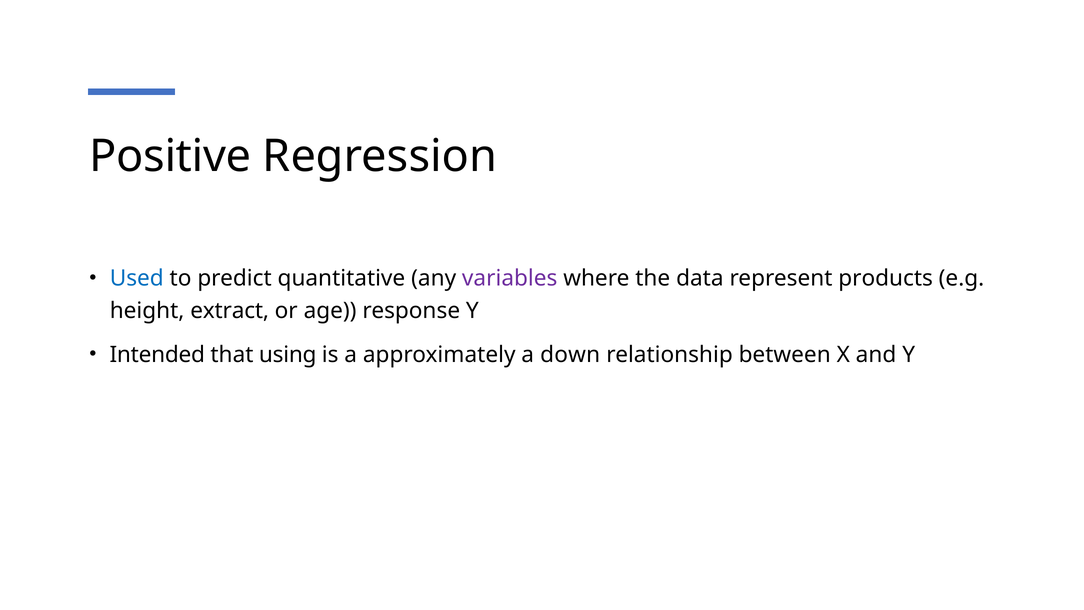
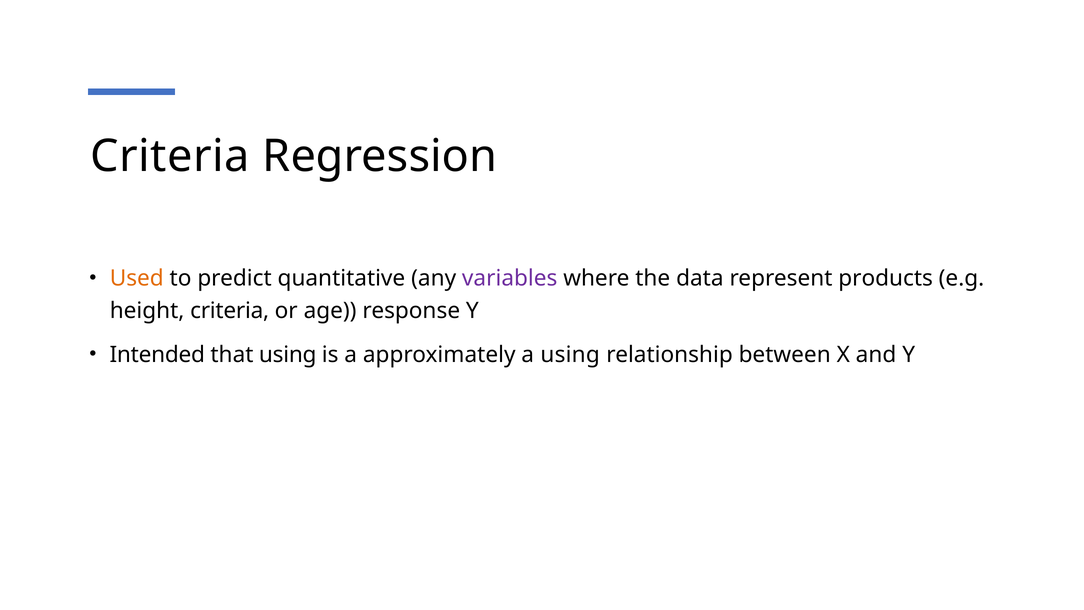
Positive at (170, 156): Positive -> Criteria
Used colour: blue -> orange
height extract: extract -> criteria
a down: down -> using
